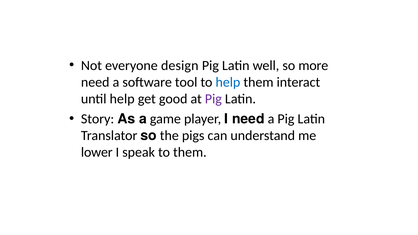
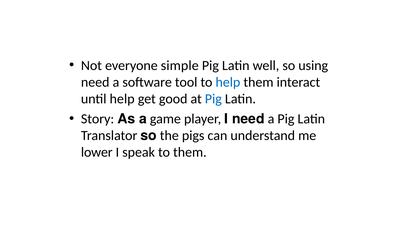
design: design -> simple
more: more -> using
Pig at (213, 99) colour: purple -> blue
